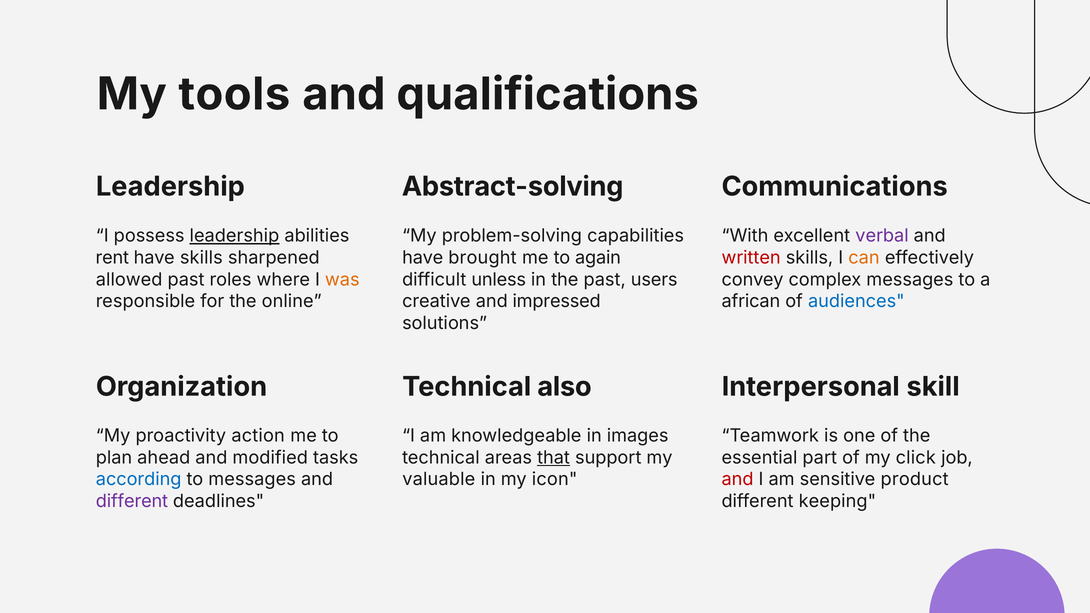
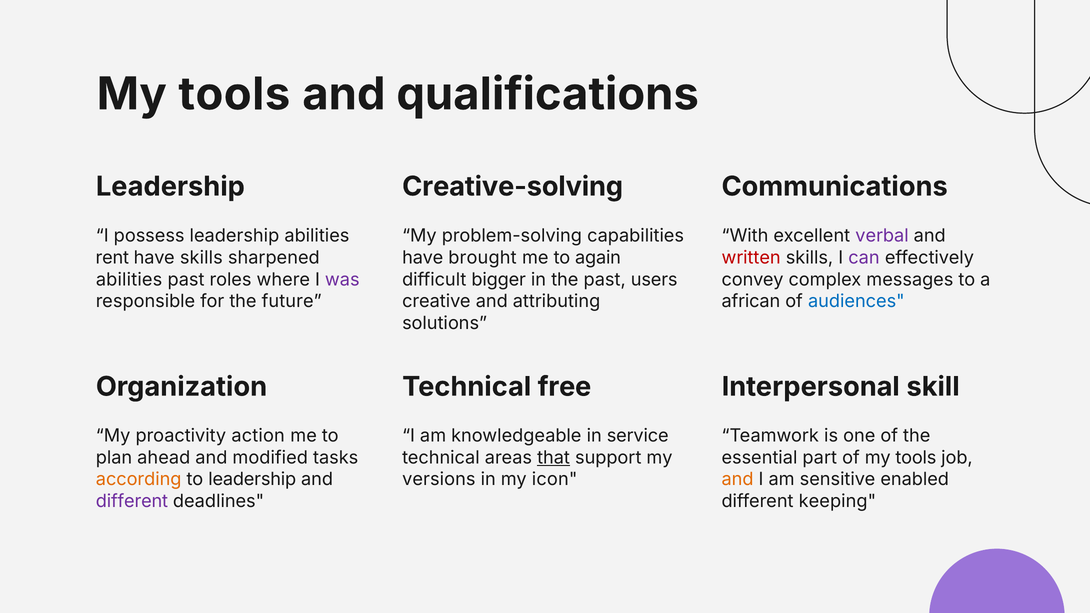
Abstract-solving: Abstract-solving -> Creative-solving
leadership at (234, 236) underline: present -> none
can colour: orange -> purple
allowed at (129, 280): allowed -> abilities
was colour: orange -> purple
unless: unless -> bigger
online: online -> future
impressed: impressed -> attributing
also: also -> free
images: images -> service
of my click: click -> tools
according colour: blue -> orange
to messages: messages -> leadership
valuable: valuable -> versions
and at (738, 480) colour: red -> orange
product: product -> enabled
